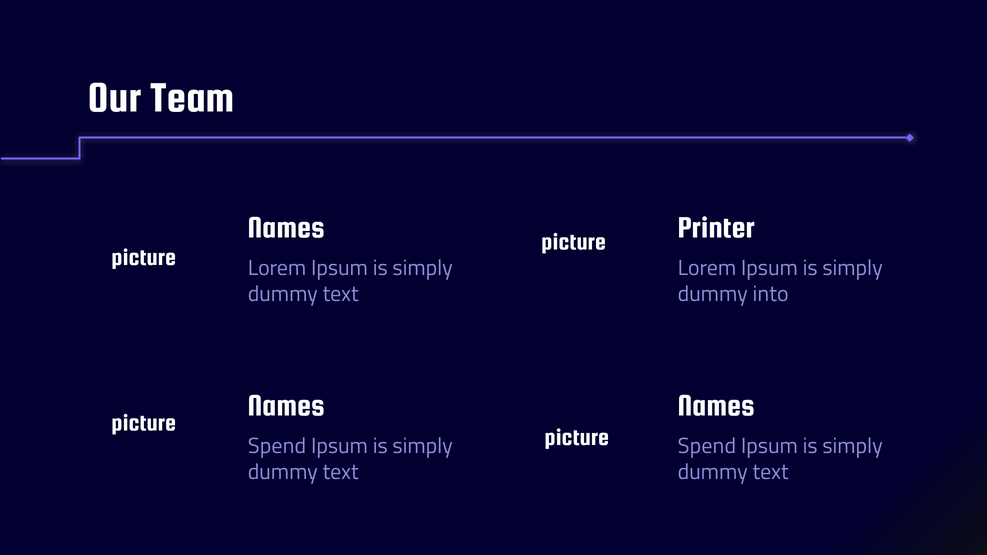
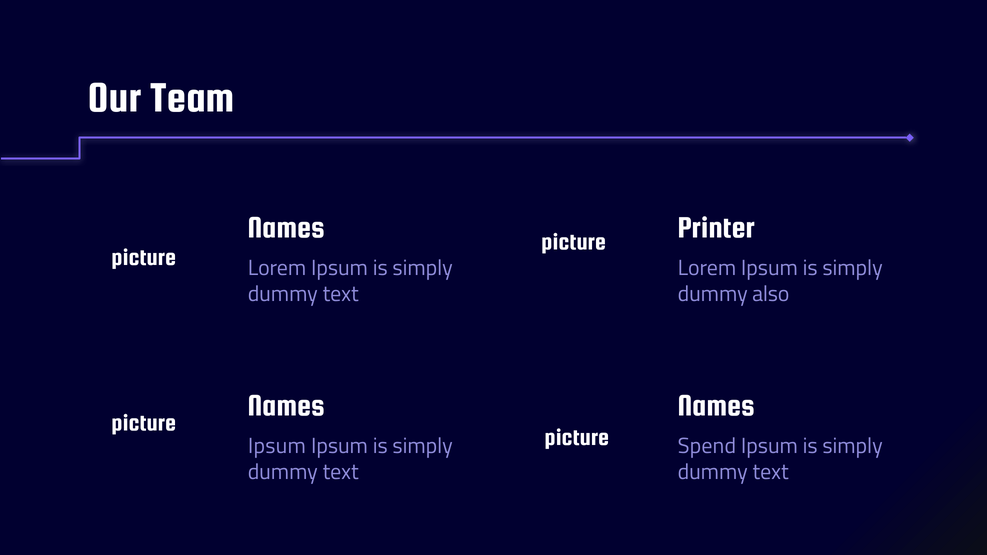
into: into -> also
Spend at (277, 446): Spend -> Ipsum
